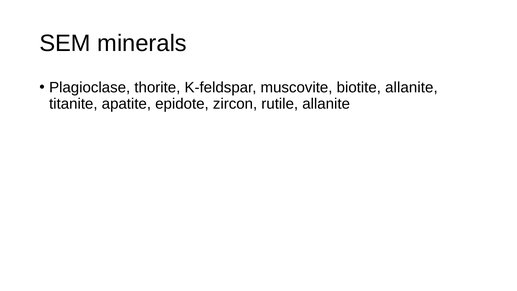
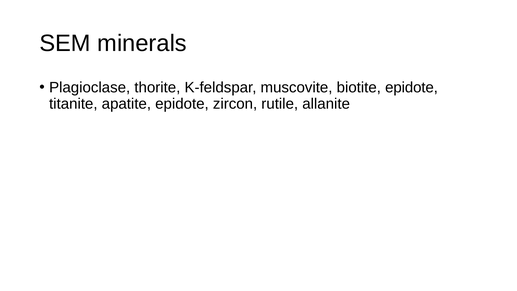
biotite allanite: allanite -> epidote
